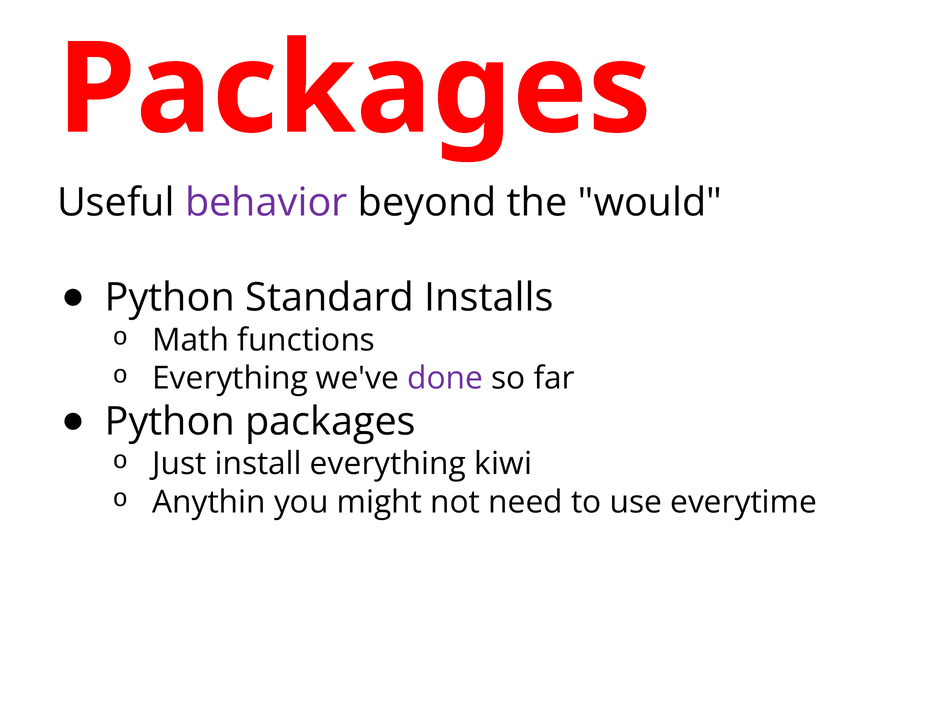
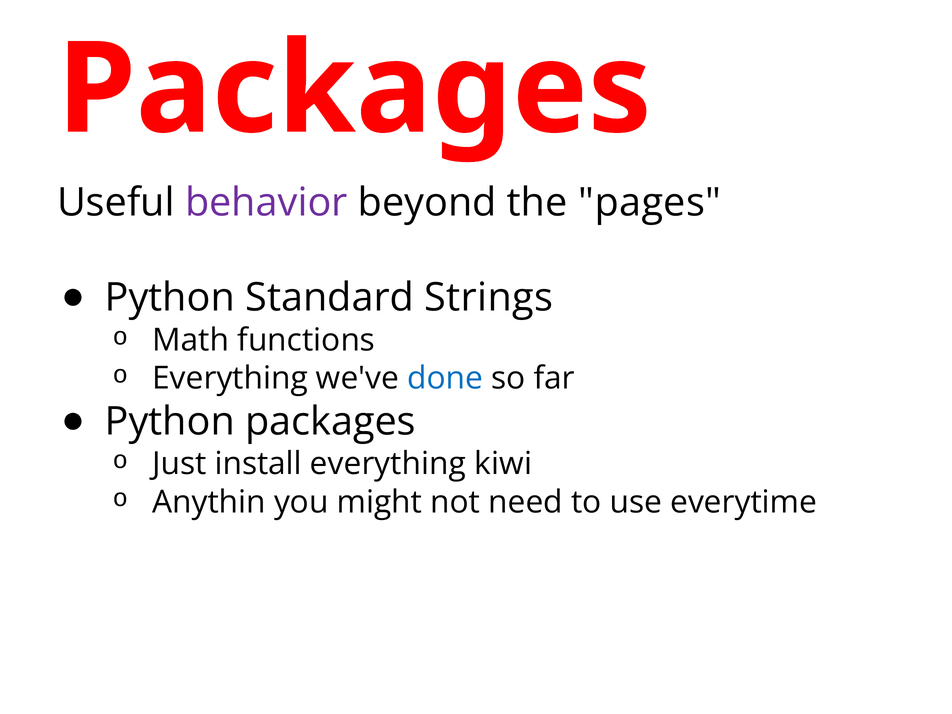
would: would -> pages
Installs: Installs -> Strings
done colour: purple -> blue
